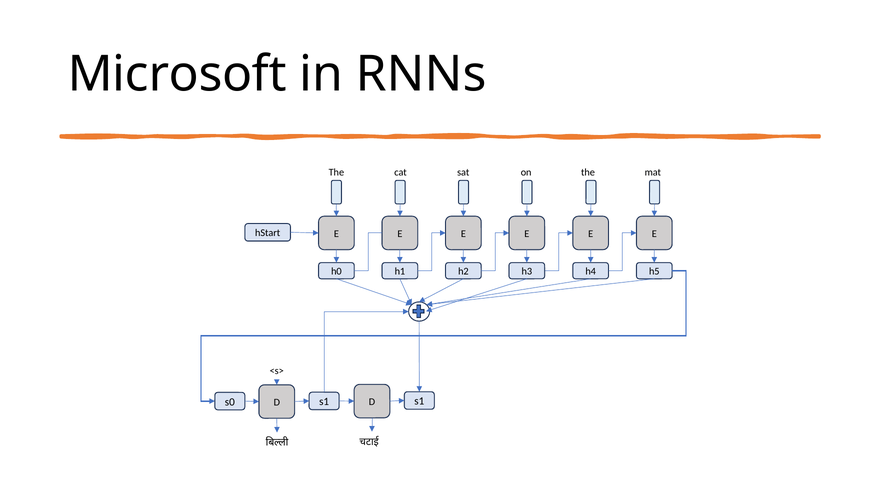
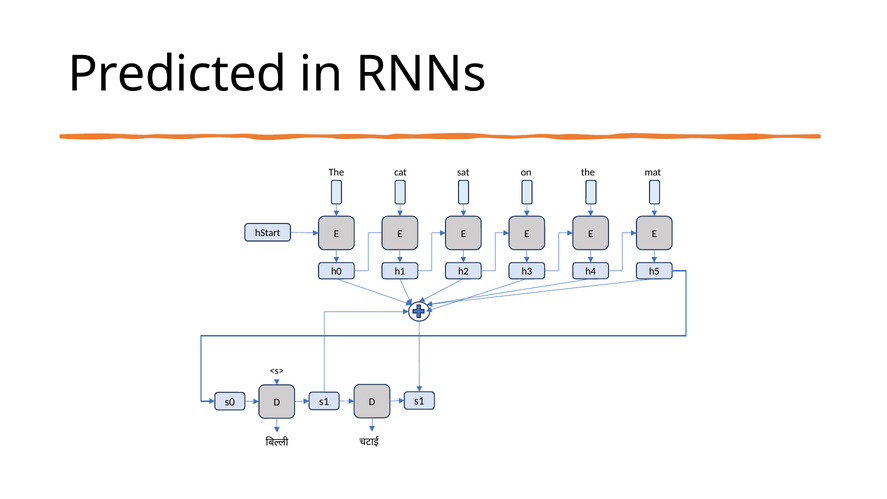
Microsoft: Microsoft -> Predicted
